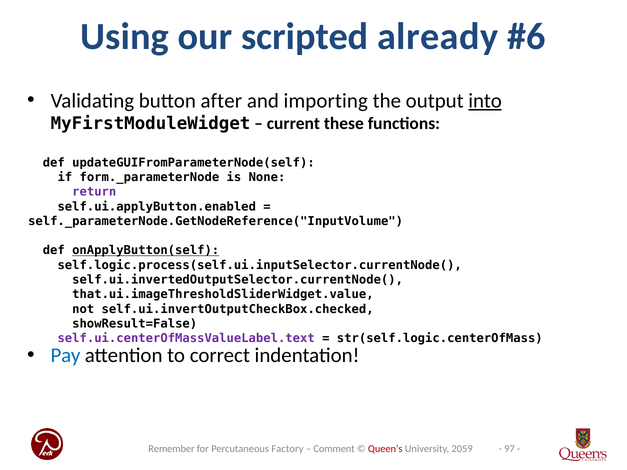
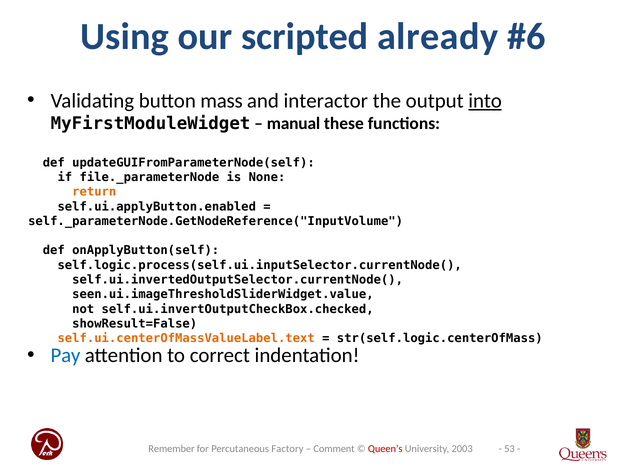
after: after -> mass
importing: importing -> interactor
current: current -> manual
form._parameterNode: form._parameterNode -> file._parameterNode
return colour: purple -> orange
onApplyButton(self underline: present -> none
that.ui.imageThresholdSliderWidget.value: that.ui.imageThresholdSliderWidget.value -> seen.ui.imageThresholdSliderWidget.value
self.ui.centerOfMassValueLabel.text colour: purple -> orange
97: 97 -> 53
2059: 2059 -> 2003
